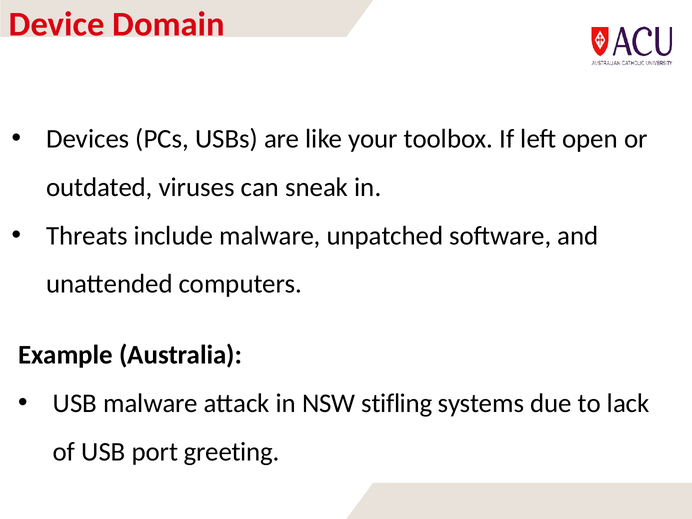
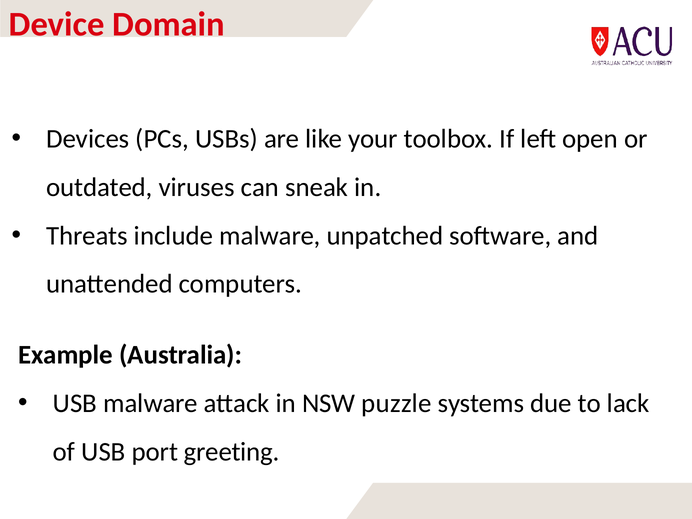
stifling: stifling -> puzzle
